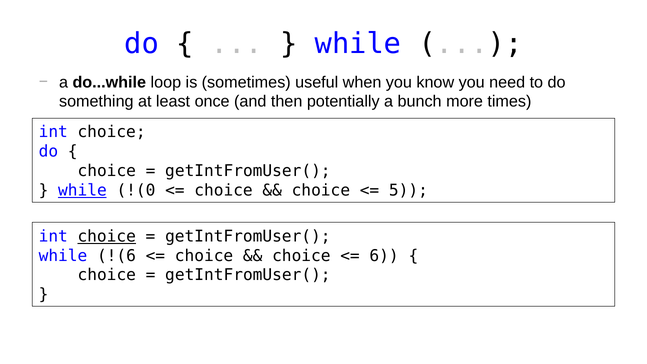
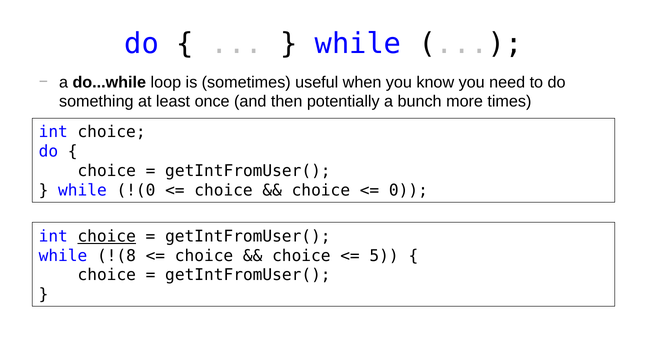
while at (82, 190) underline: present -> none
5: 5 -> 0
!(6: !(6 -> !(8
6: 6 -> 5
